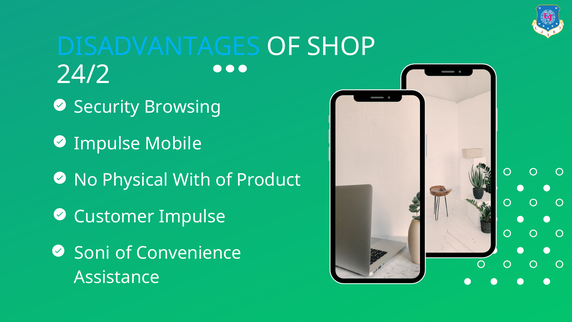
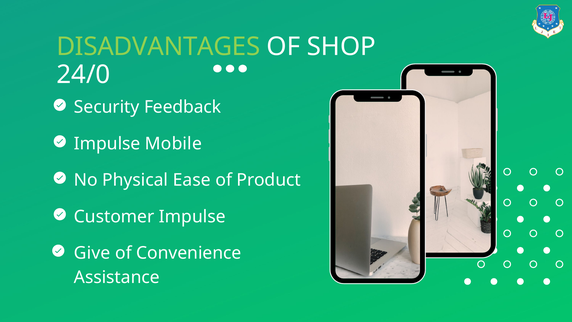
DISADVANTAGES colour: light blue -> light green
24/2: 24/2 -> 24/0
Browsing: Browsing -> Feedback
With: With -> Ease
Soni: Soni -> Give
